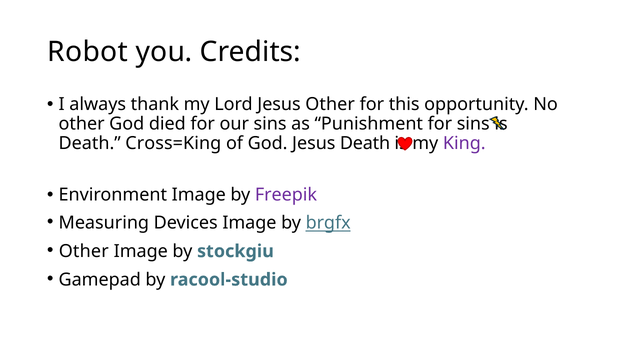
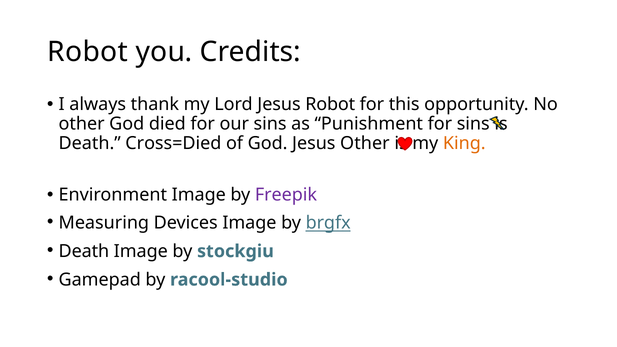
Jesus Other: Other -> Robot
Cross=King: Cross=King -> Cross=Died
Jesus Death: Death -> Other
King colour: purple -> orange
Other at (84, 251): Other -> Death
